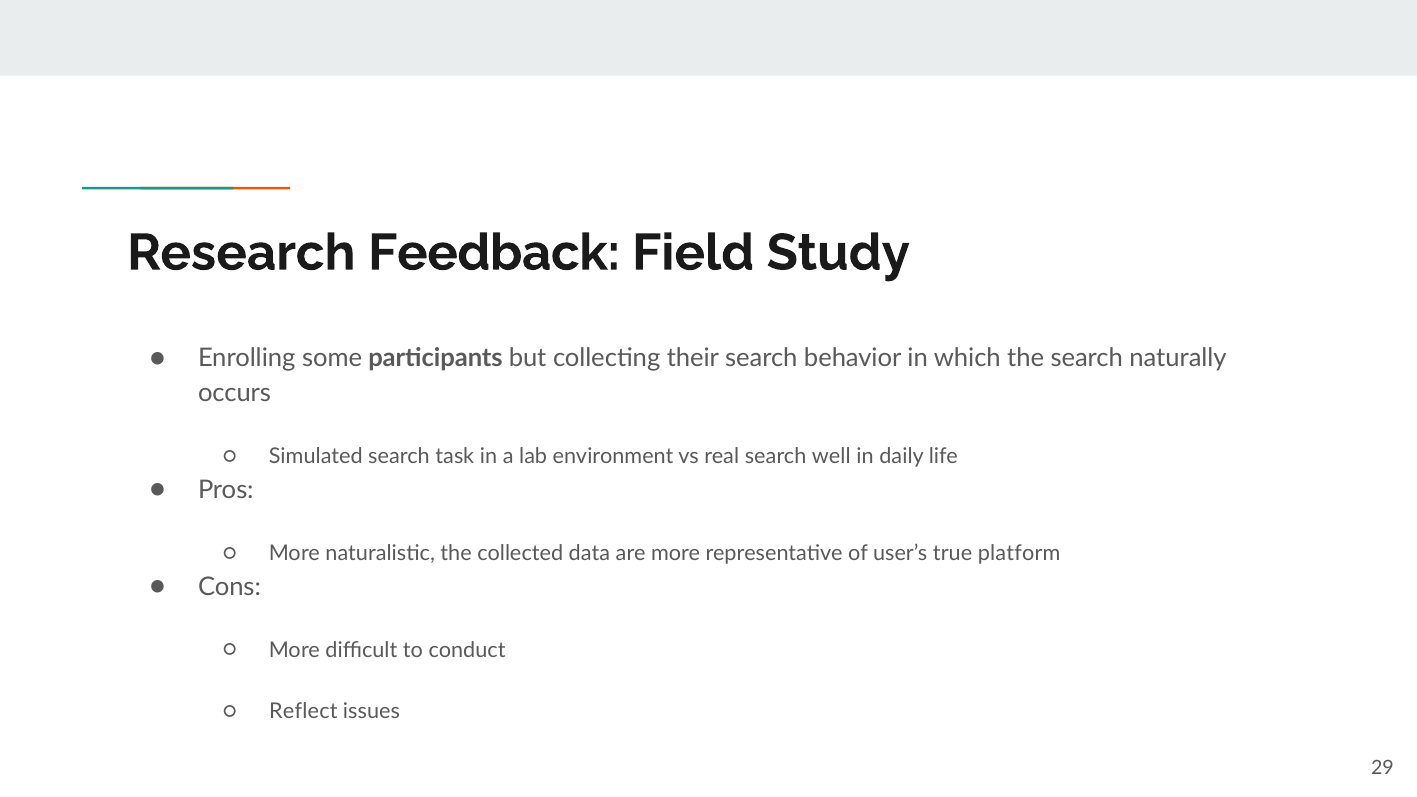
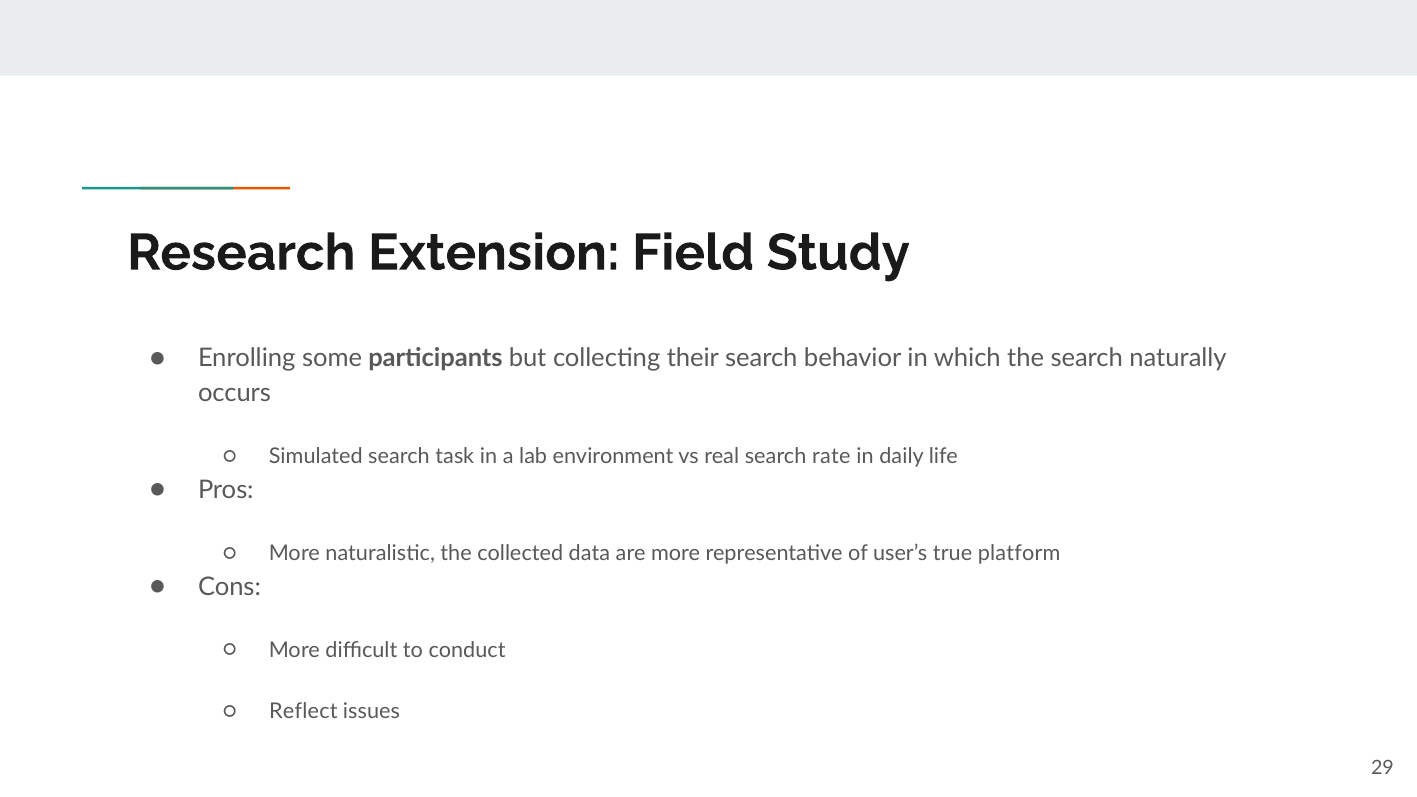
Feedback: Feedback -> Extension
well: well -> rate
